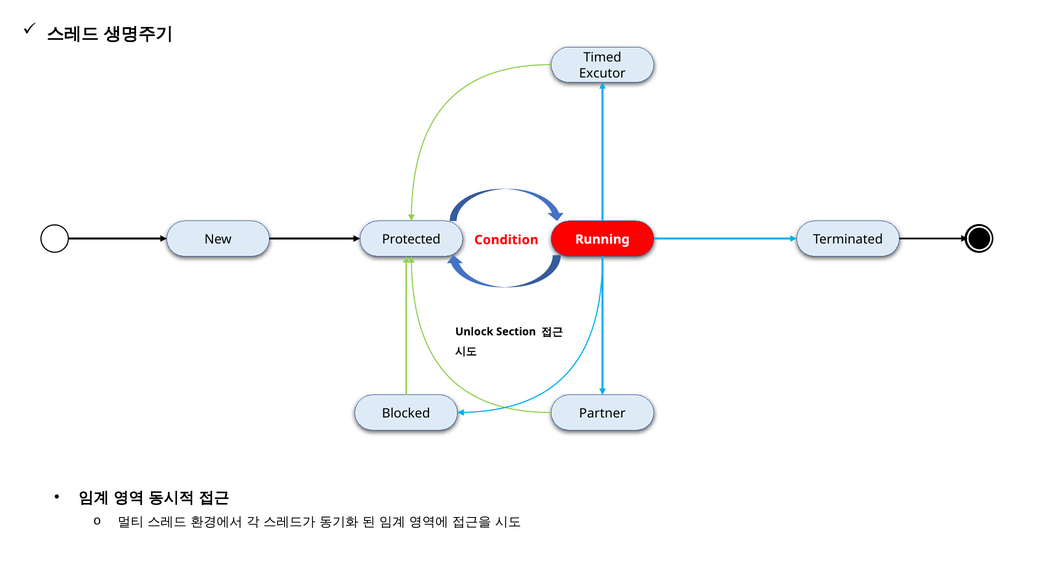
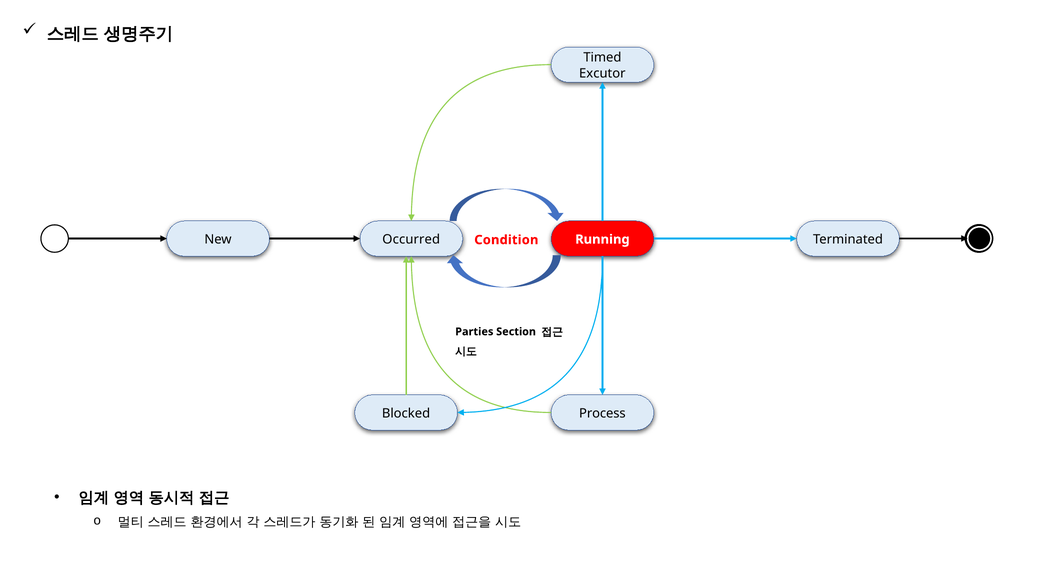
Protected: Protected -> Occurred
Unlock: Unlock -> Parties
Partner: Partner -> Process
